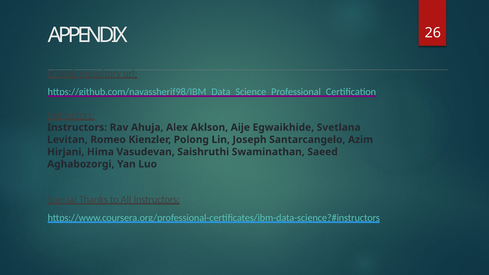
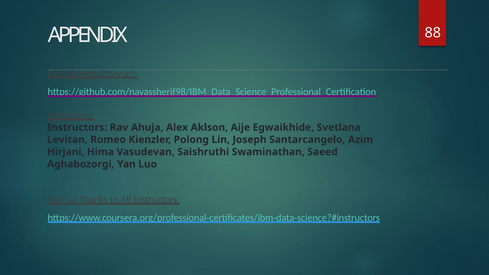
26: 26 -> 88
